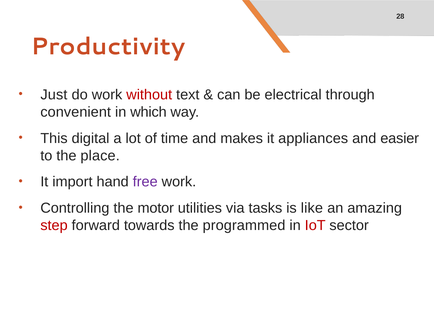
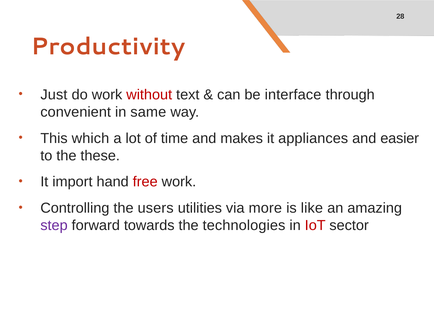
electrical: electrical -> interface
which: which -> same
digital: digital -> which
place: place -> these
free colour: purple -> red
motor: motor -> users
tasks: tasks -> more
step colour: red -> purple
programmed: programmed -> technologies
